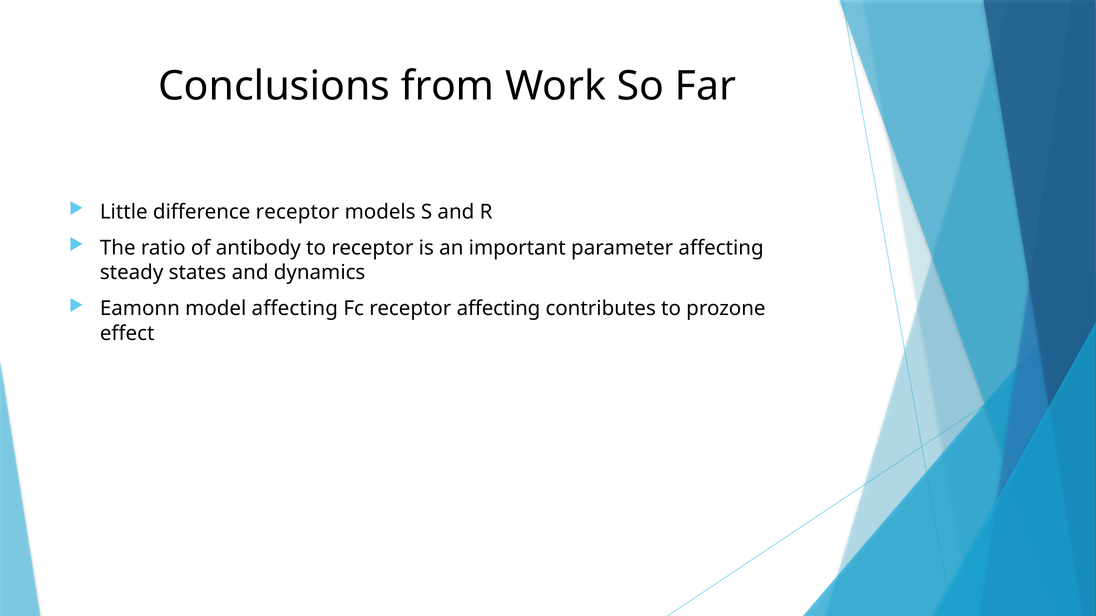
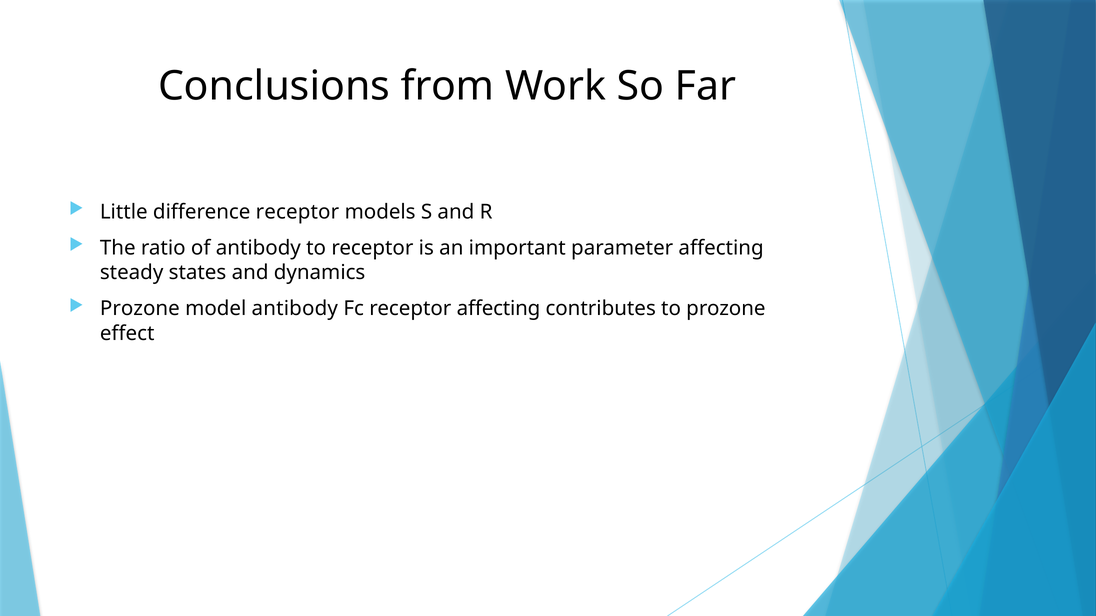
Eamonn at (140, 309): Eamonn -> Prozone
model affecting: affecting -> antibody
